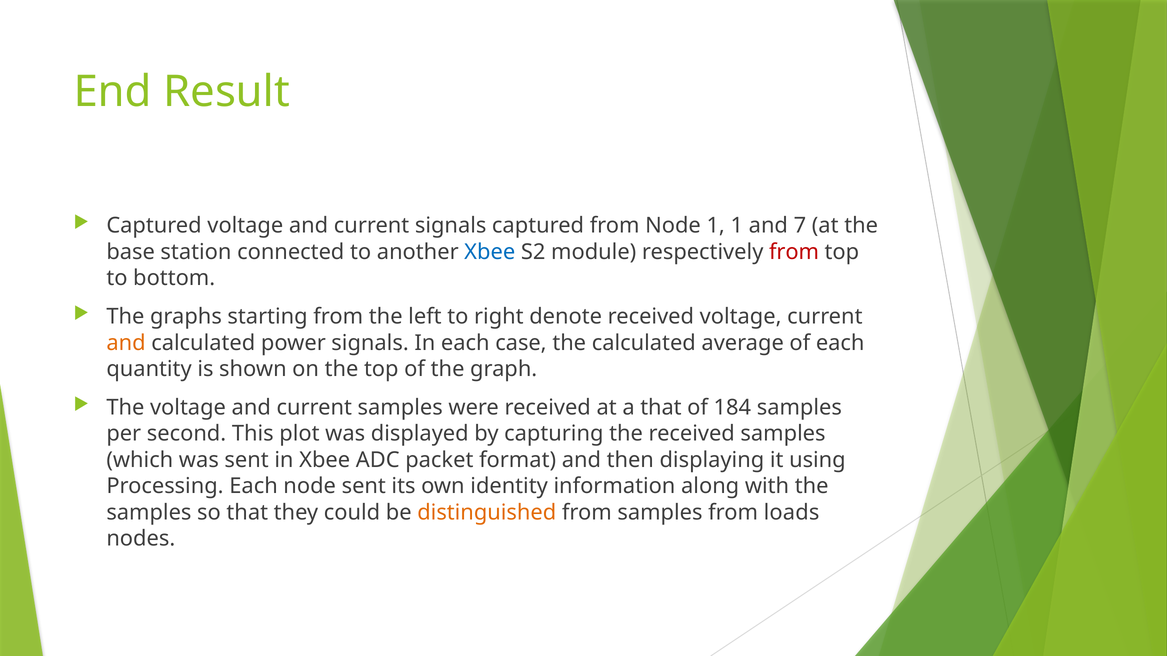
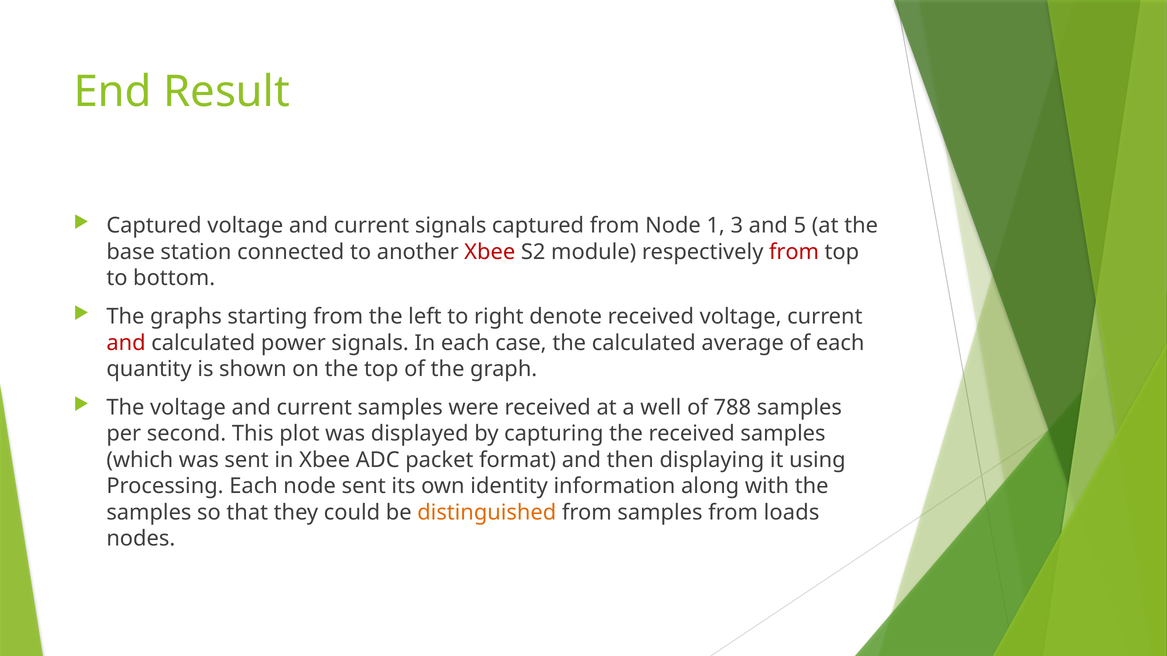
1 1: 1 -> 3
7: 7 -> 5
Xbee at (490, 252) colour: blue -> red
and at (126, 343) colour: orange -> red
a that: that -> well
184: 184 -> 788
